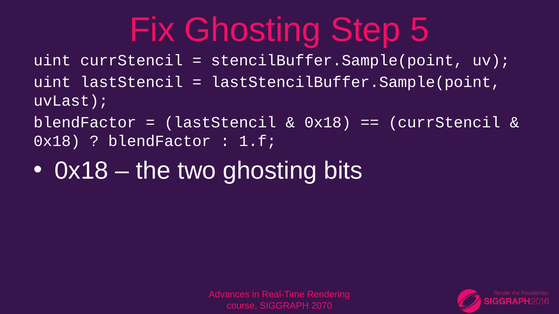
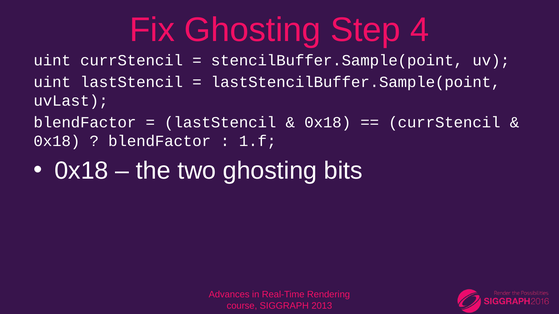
5: 5 -> 4
2070: 2070 -> 2013
